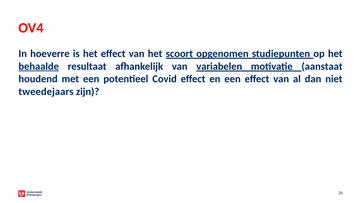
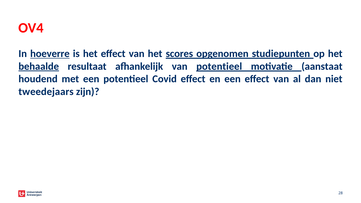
hoeverre underline: none -> present
scoort: scoort -> scores
van variabelen: variabelen -> potentieel
